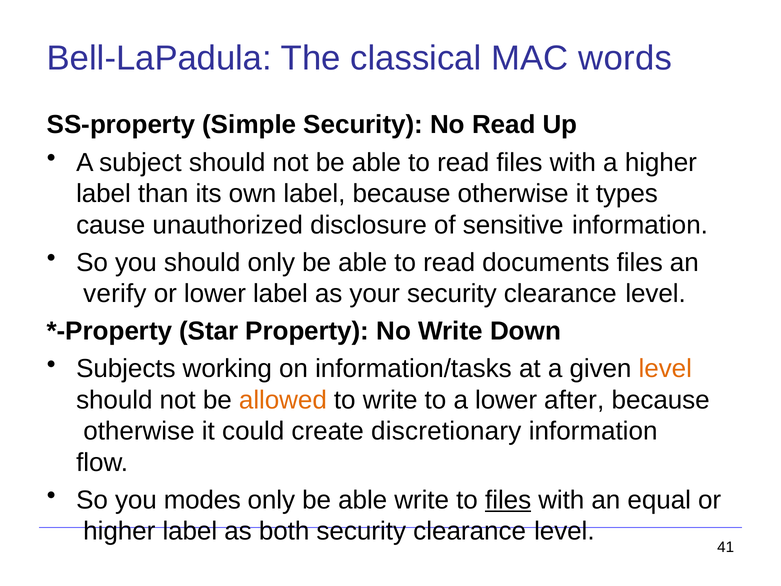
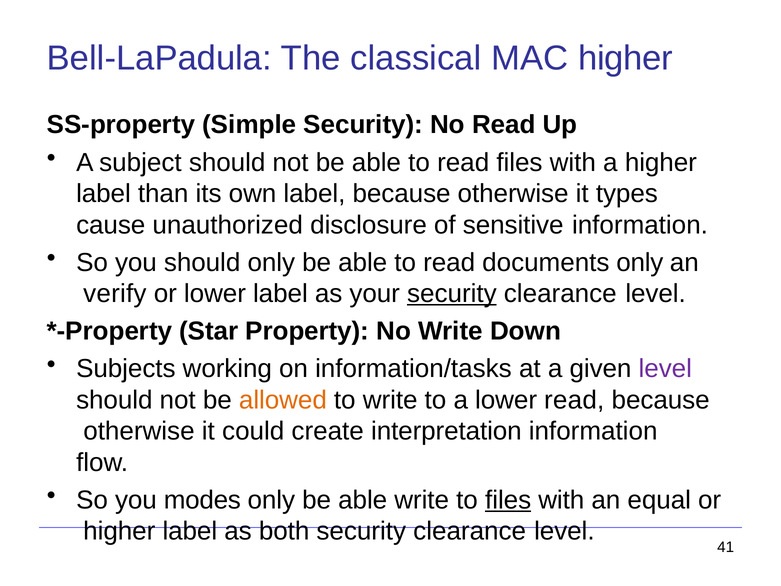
MAC words: words -> higher
documents files: files -> only
security at (452, 294) underline: none -> present
level at (665, 369) colour: orange -> purple
lower after: after -> read
discretionary: discretionary -> interpretation
